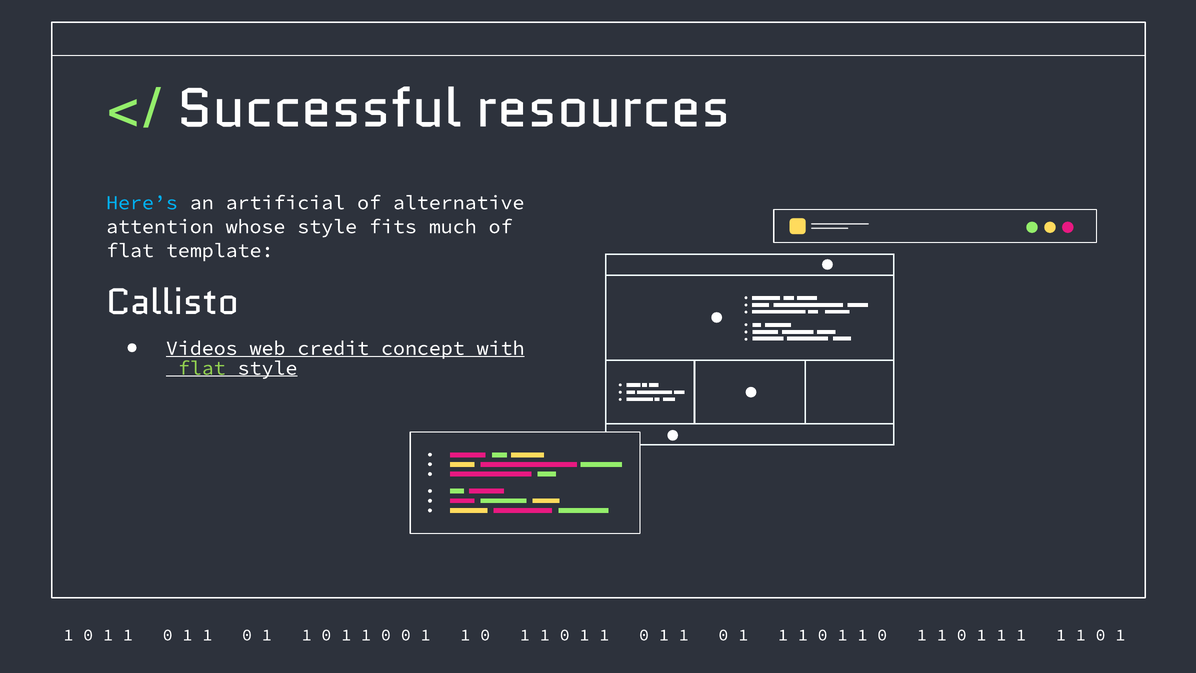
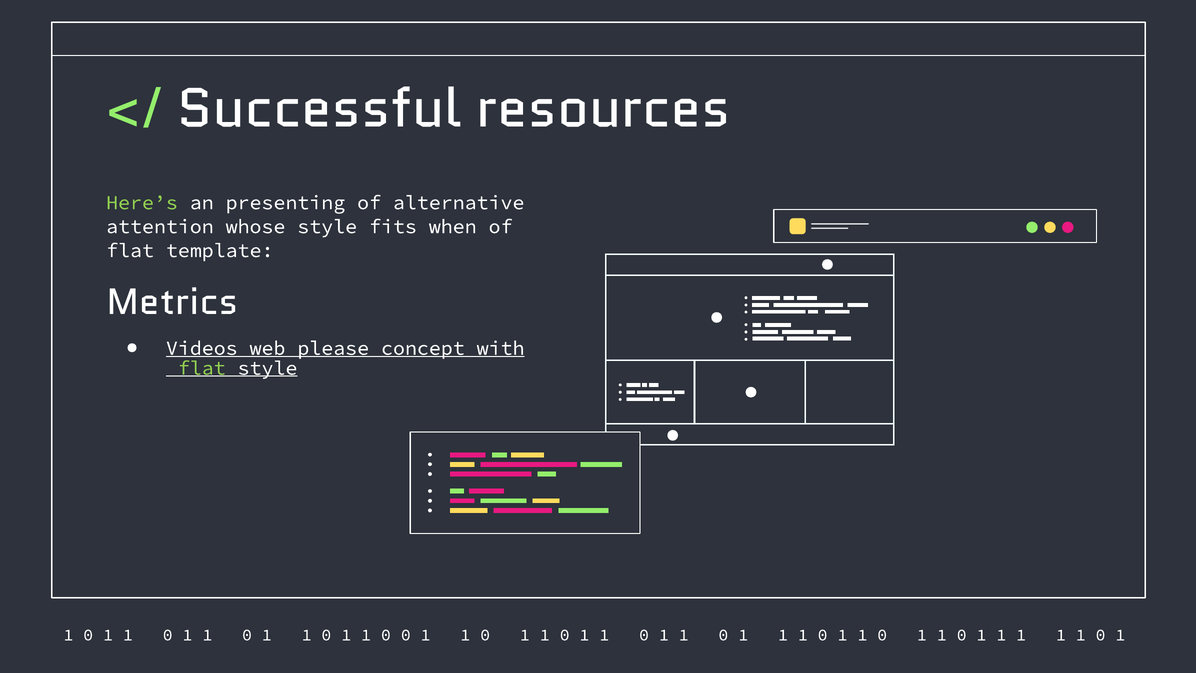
Here’s colour: light blue -> light green
artificial: artificial -> presenting
much: much -> when
Callisto: Callisto -> Metrics
credit: credit -> please
